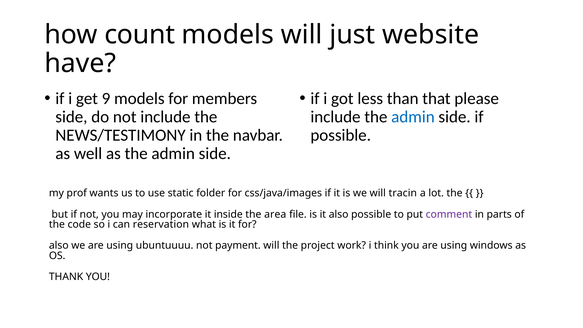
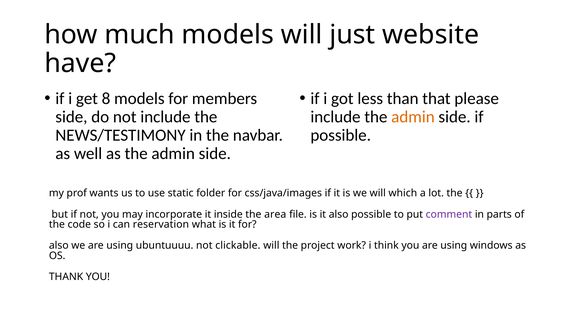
count: count -> much
9: 9 -> 8
admin at (413, 117) colour: blue -> orange
tracin: tracin -> which
payment: payment -> clickable
